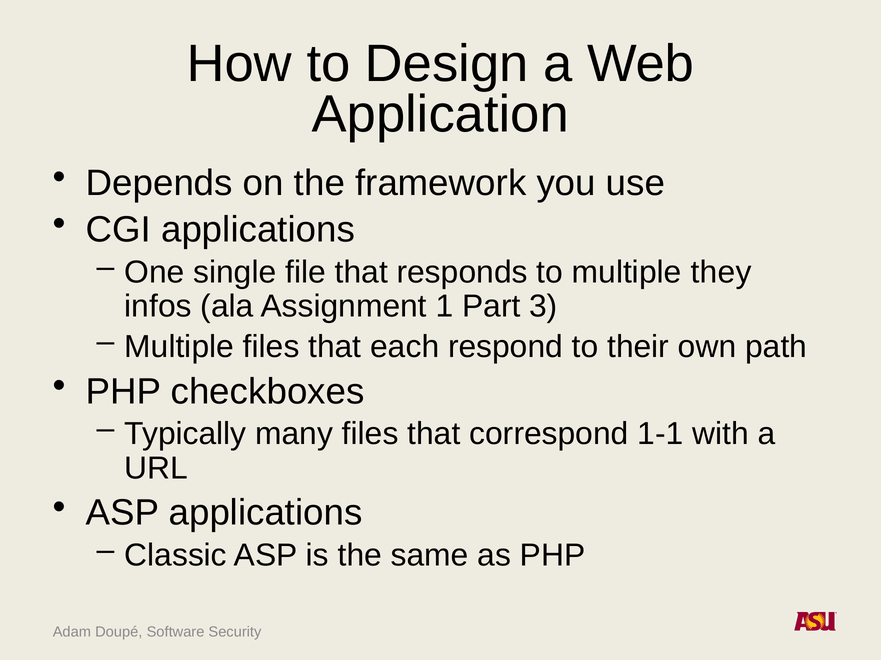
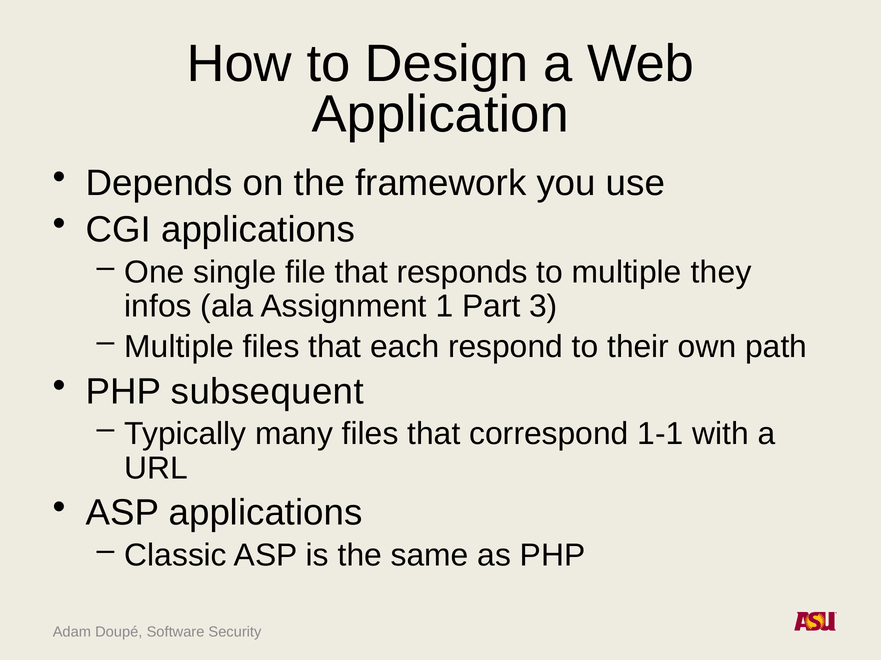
checkboxes: checkboxes -> subsequent
